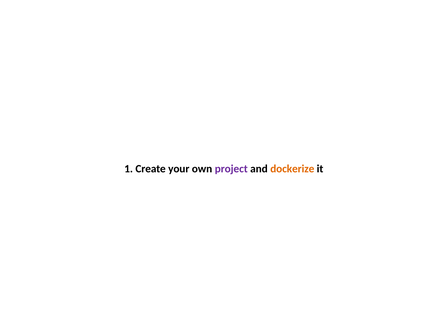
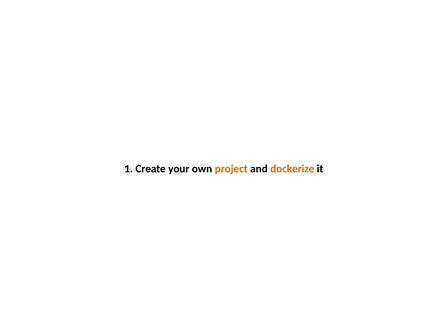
project colour: purple -> orange
